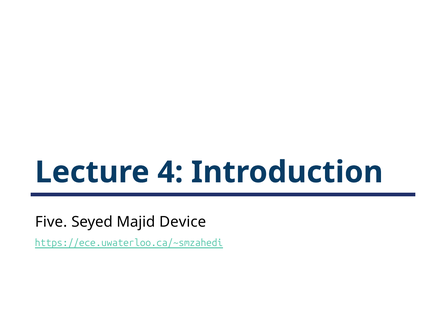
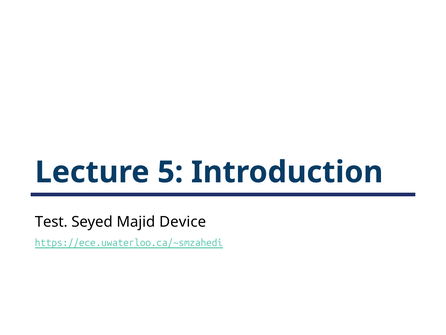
4: 4 -> 5
Five: Five -> Test
